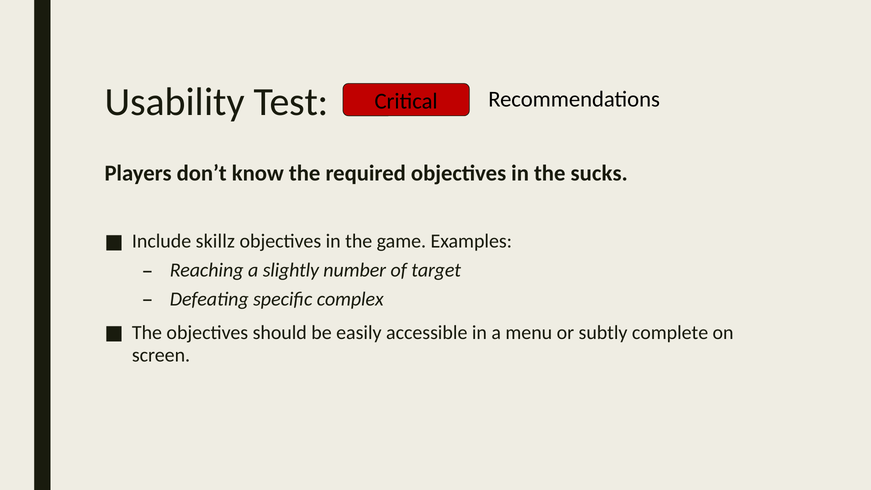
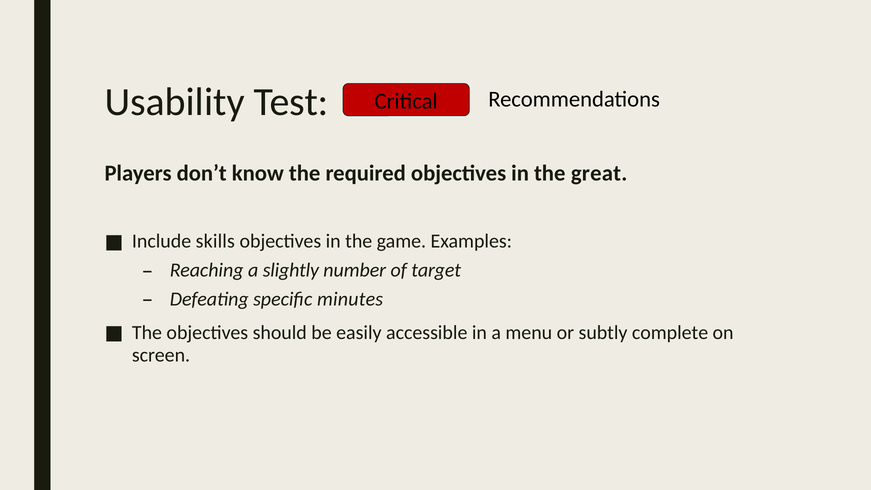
sucks: sucks -> great
skillz: skillz -> skills
complex: complex -> minutes
